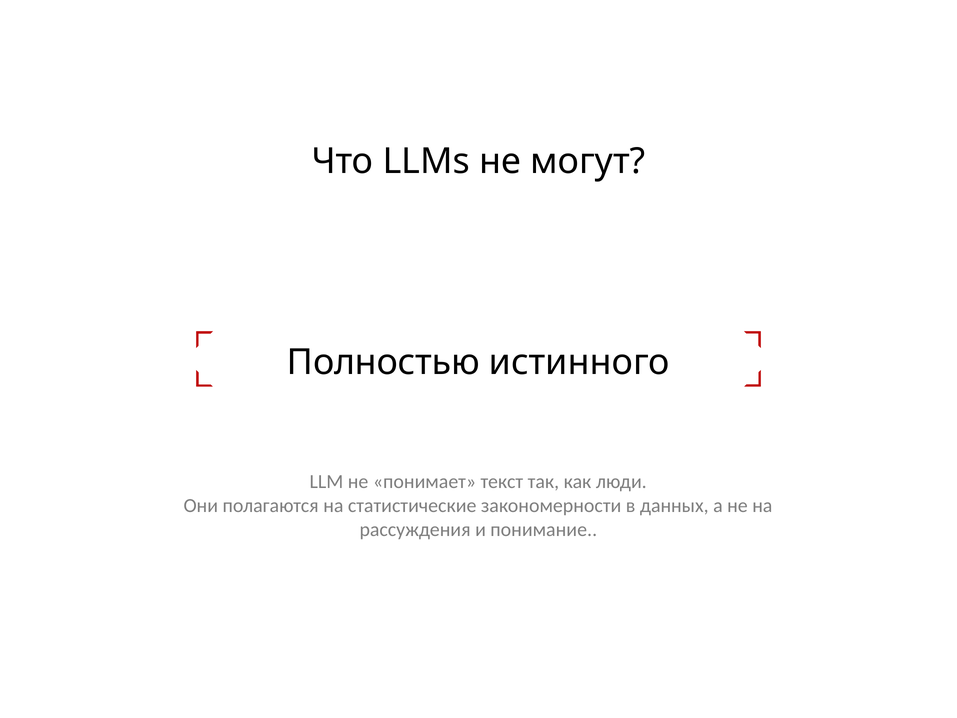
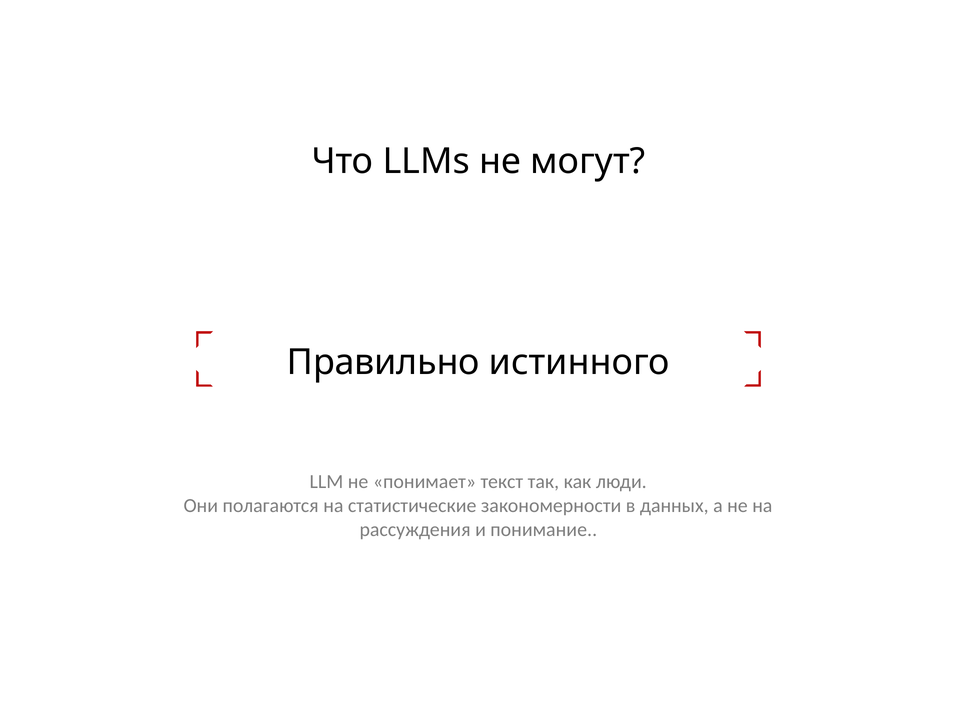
Полностью: Полностью -> Правильно
